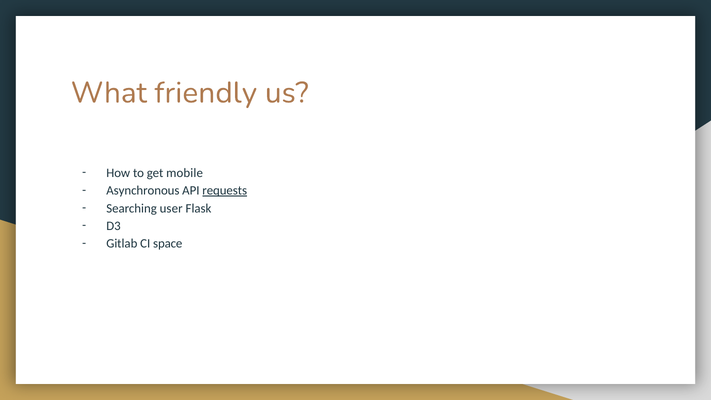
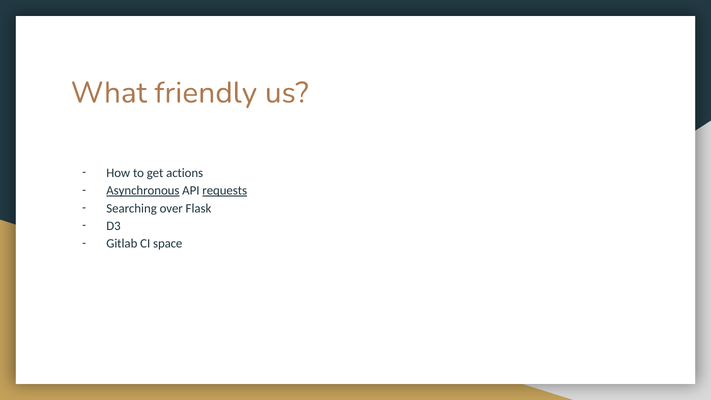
mobile: mobile -> actions
Asynchronous underline: none -> present
user: user -> over
